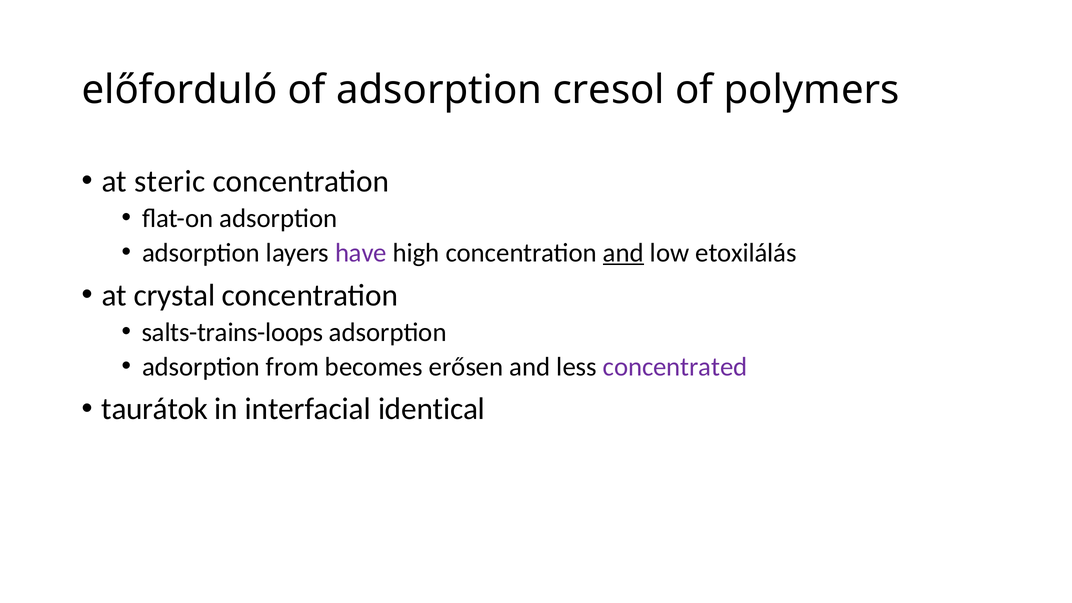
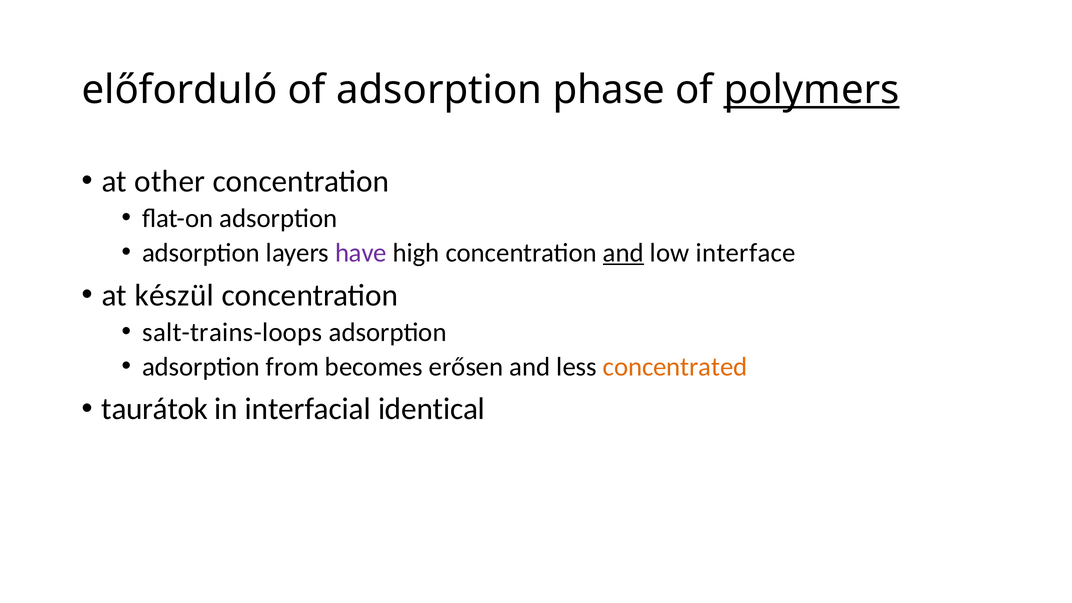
cresol: cresol -> phase
polymers underline: none -> present
steric: steric -> other
etoxilálás: etoxilálás -> interface
crystal: crystal -> készül
salts-trains-loops: salts-trains-loops -> salt-trains-loops
concentrated colour: purple -> orange
